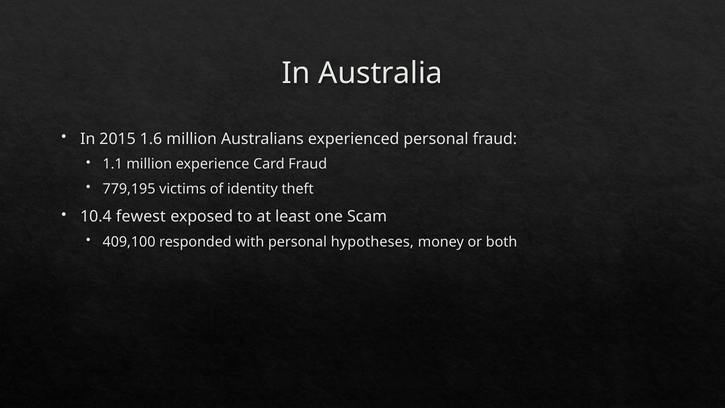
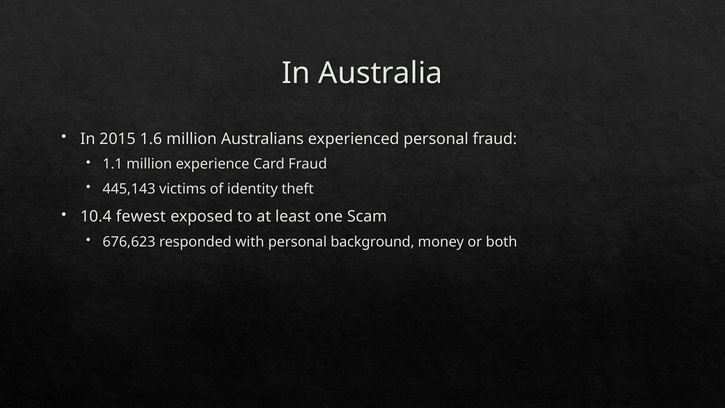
779,195: 779,195 -> 445,143
409,100: 409,100 -> 676,623
hypotheses: hypotheses -> background
